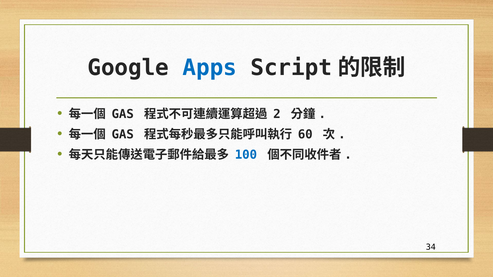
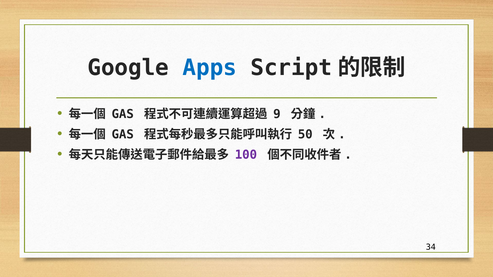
2: 2 -> 9
60: 60 -> 50
100 colour: blue -> purple
